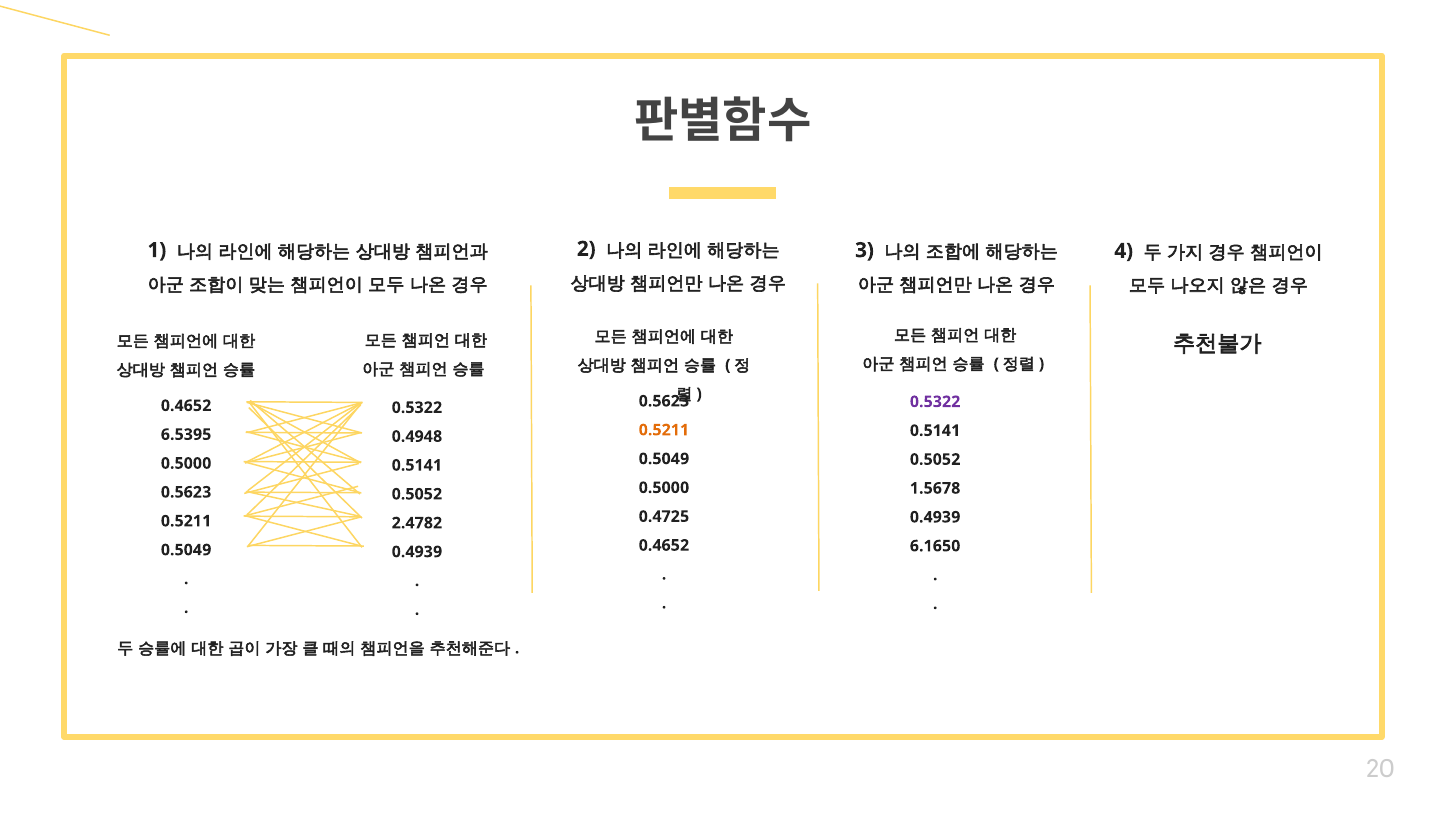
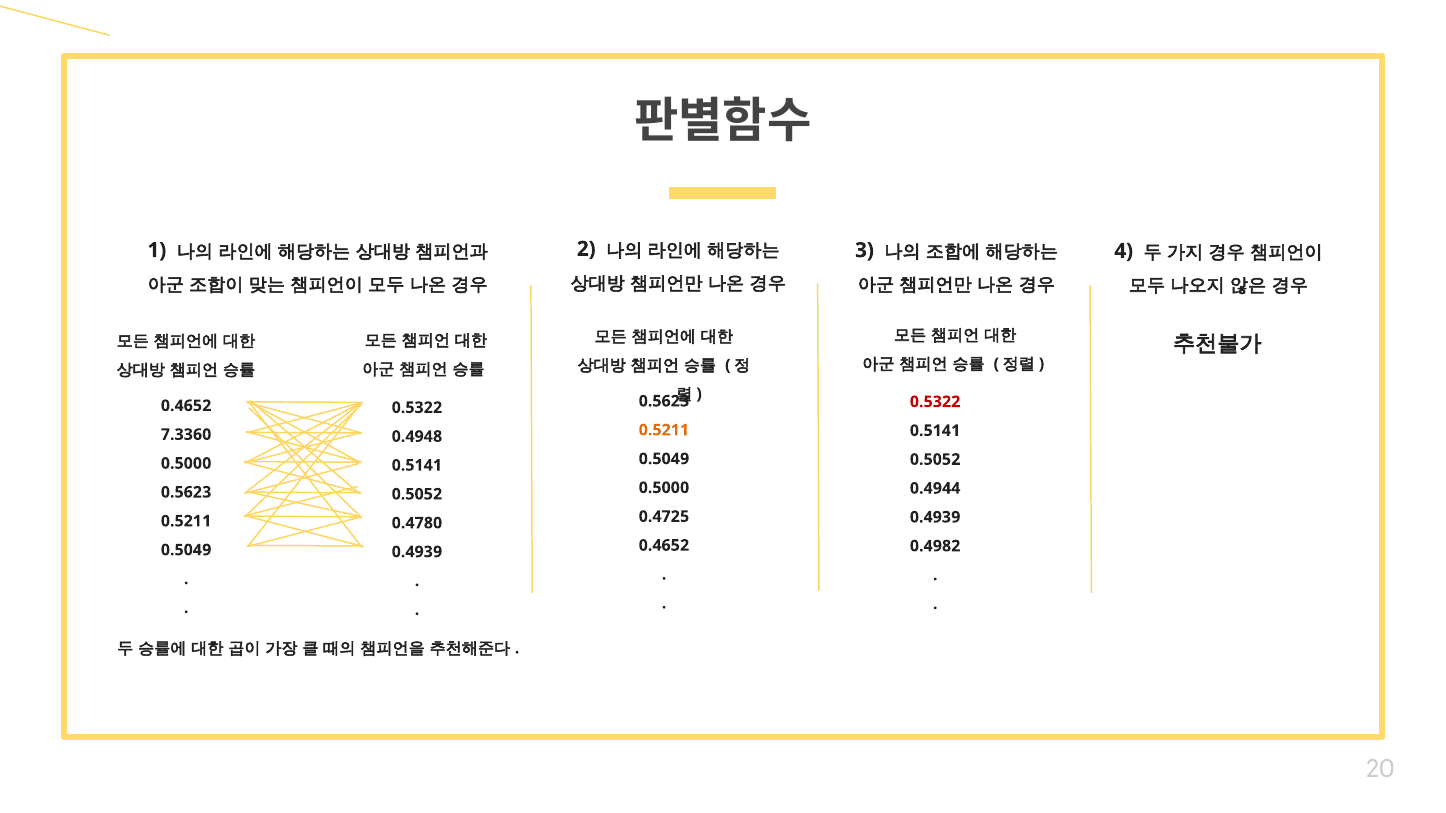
0.5322 at (935, 402) colour: purple -> red
6.5395: 6.5395 -> 7.3360
1.5678: 1.5678 -> 0.4944
2.4782: 2.4782 -> 0.4780
6.1650: 6.1650 -> 0.4982
